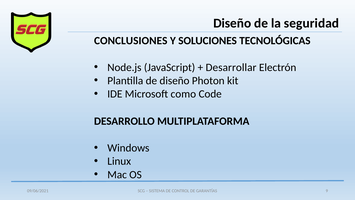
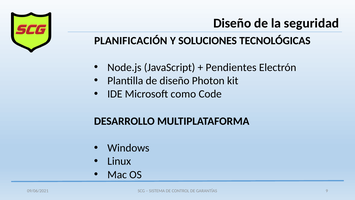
CONCLUSIONES: CONCLUSIONES -> PLANIFICACIÓN
Desarrollar: Desarrollar -> Pendientes
